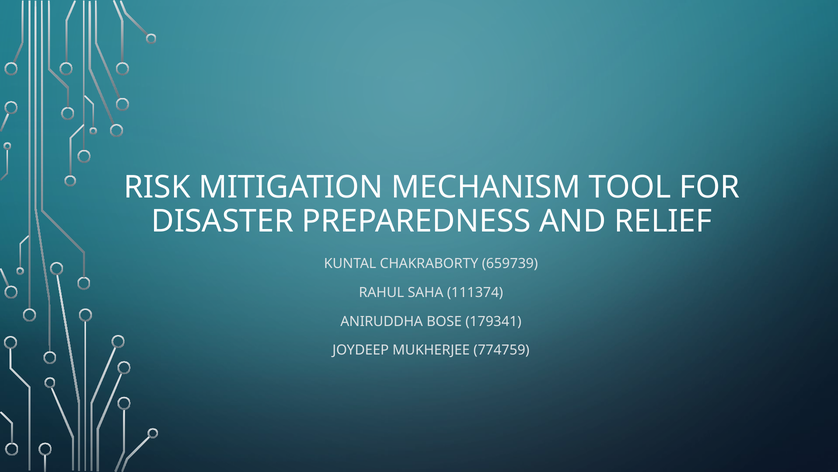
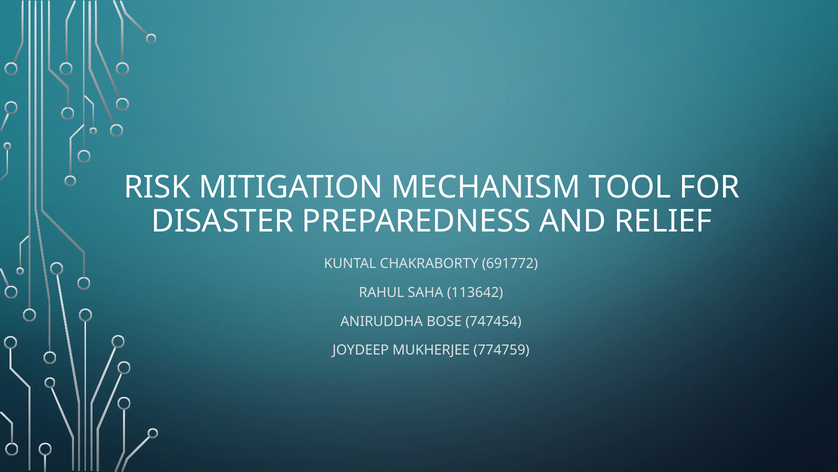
659739: 659739 -> 691772
111374: 111374 -> 113642
179341: 179341 -> 747454
